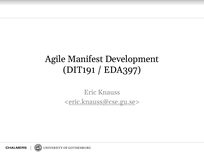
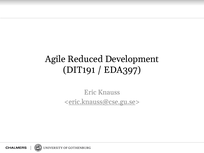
Manifest: Manifest -> Reduced
